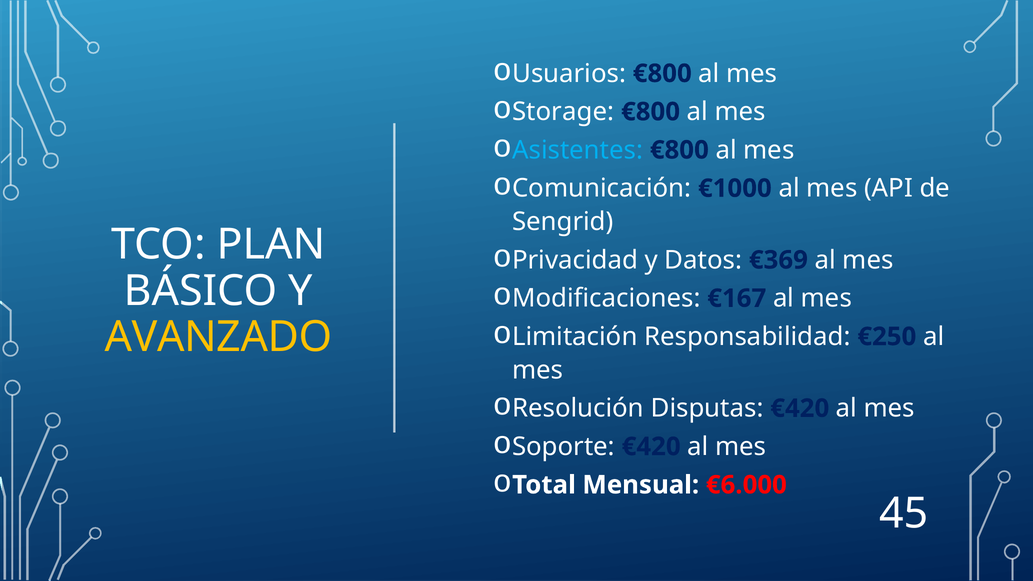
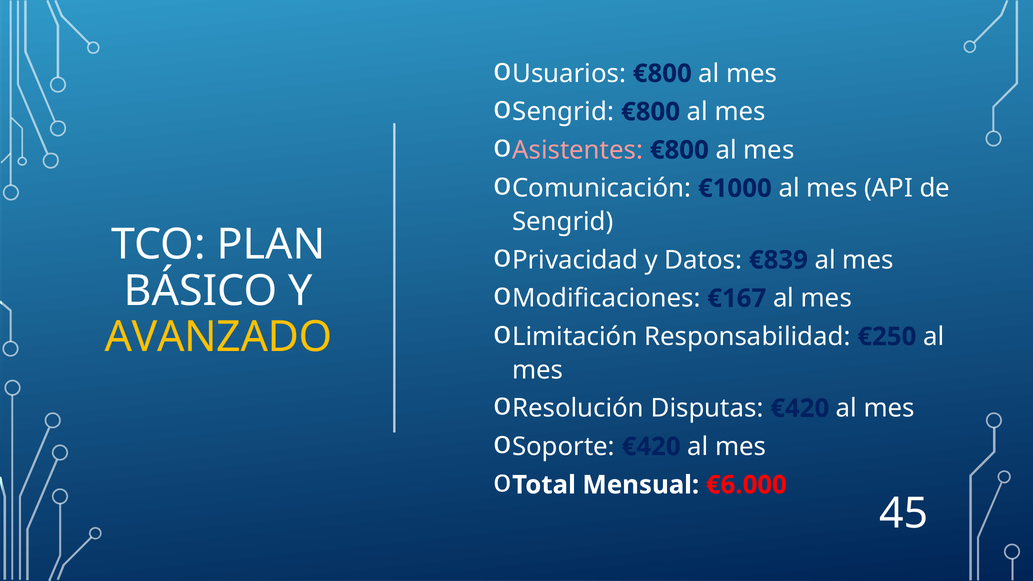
Storage at (563, 112): Storage -> Sengrid
Asistentes colour: light blue -> pink
€369: €369 -> €839
